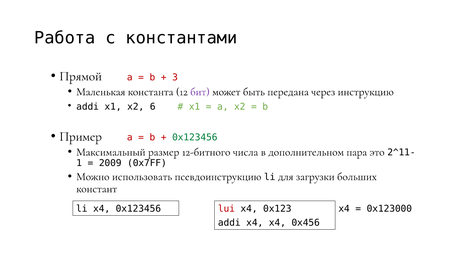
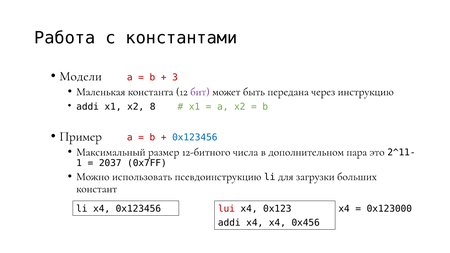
Прямой: Прямой -> Модели
6: 6 -> 8
0x123456 at (195, 138) colour: green -> blue
2009: 2009 -> 2037
